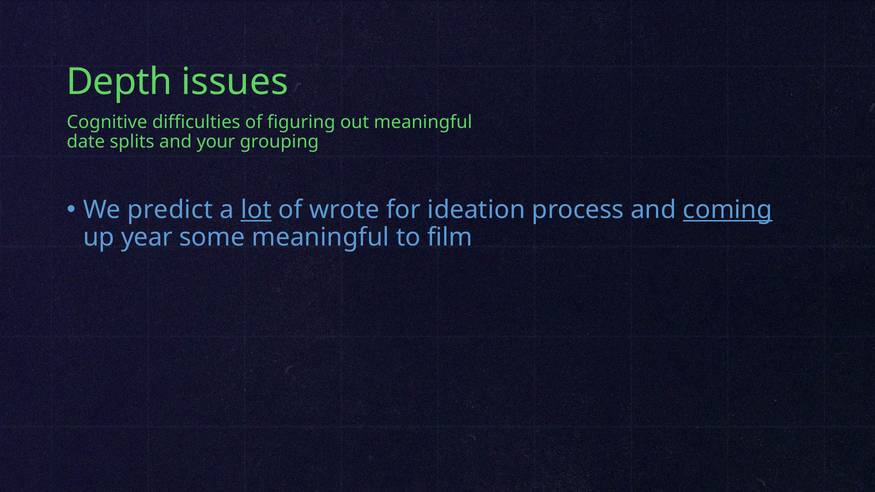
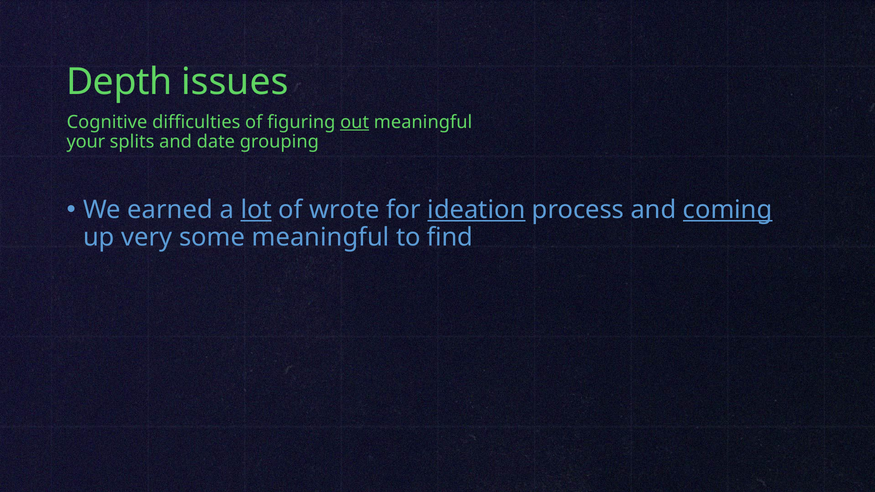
out underline: none -> present
date: date -> your
your: your -> date
predict: predict -> earned
ideation underline: none -> present
year: year -> very
film: film -> find
